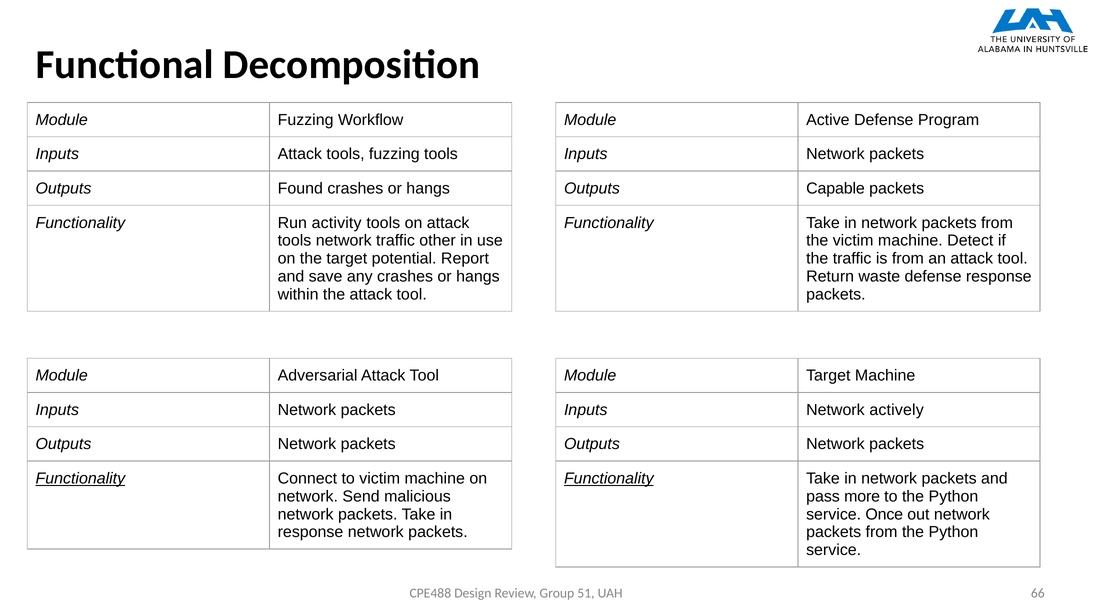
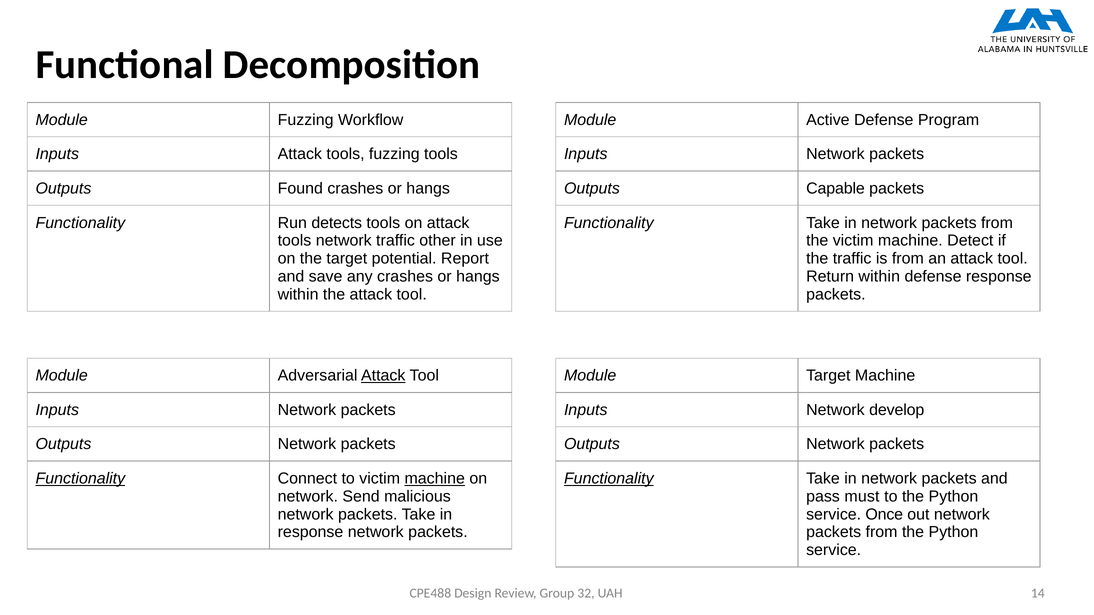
activity: activity -> detects
Return waste: waste -> within
Attack at (383, 376) underline: none -> present
actively: actively -> develop
machine at (435, 479) underline: none -> present
more: more -> must
51: 51 -> 32
66: 66 -> 14
